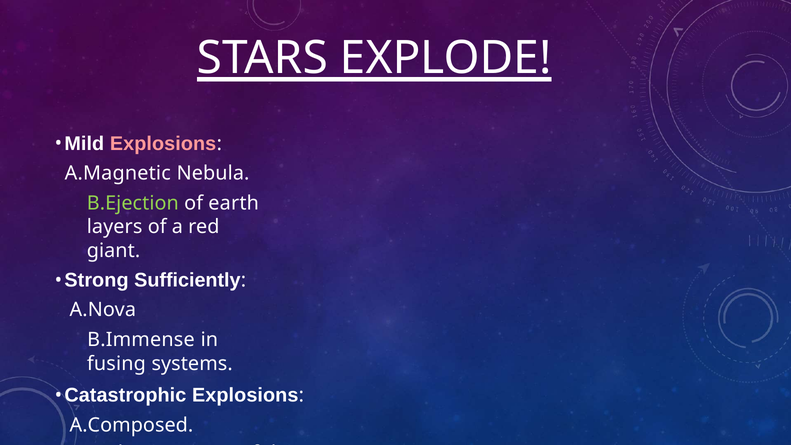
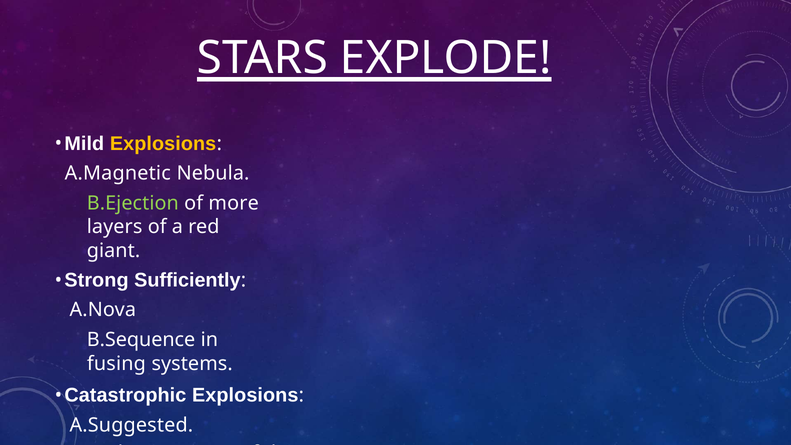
Explosions at (163, 144) colour: pink -> yellow
earth: earth -> more
B.Immense: B.Immense -> B.Sequence
A.Composed: A.Composed -> A.Suggested
